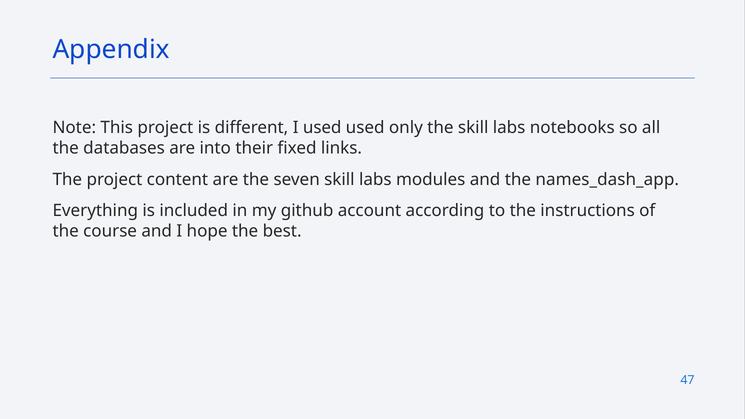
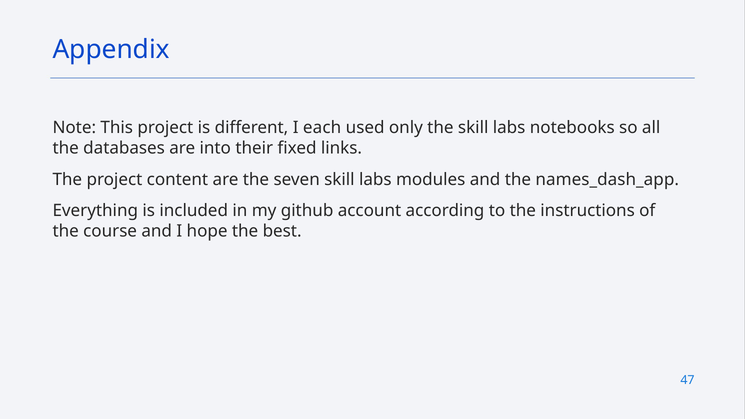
I used: used -> each
